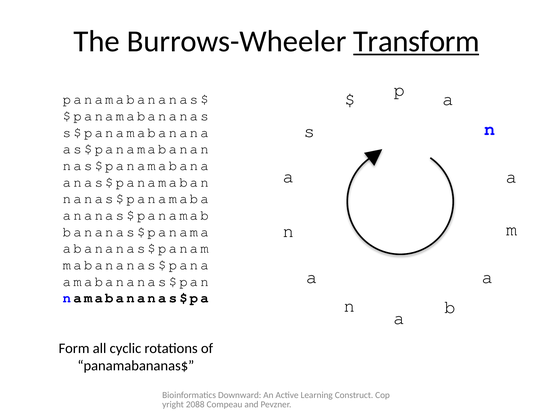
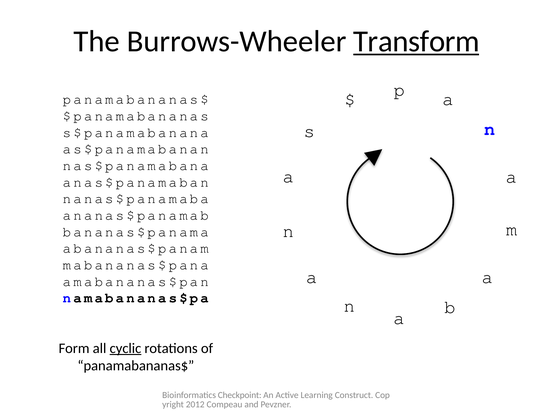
cyclic underline: none -> present
Downward: Downward -> Checkpoint
2088: 2088 -> 2012
